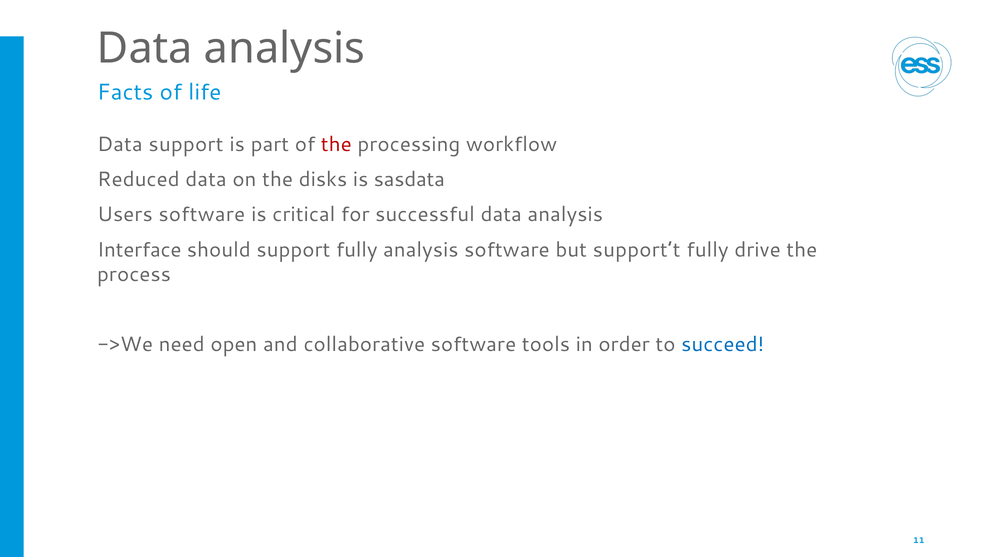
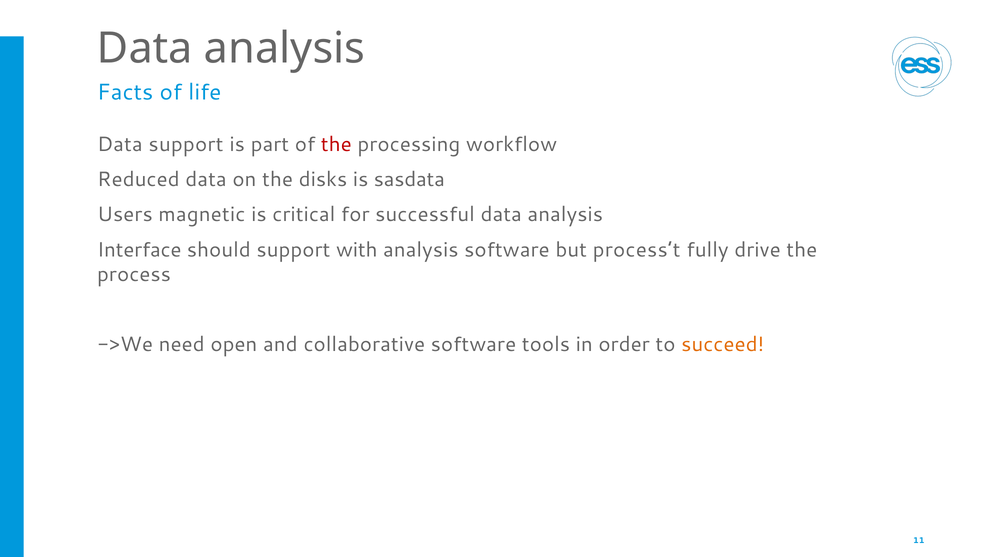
Users software: software -> magnetic
support fully: fully -> with
support’t: support’t -> process’t
succeed colour: blue -> orange
